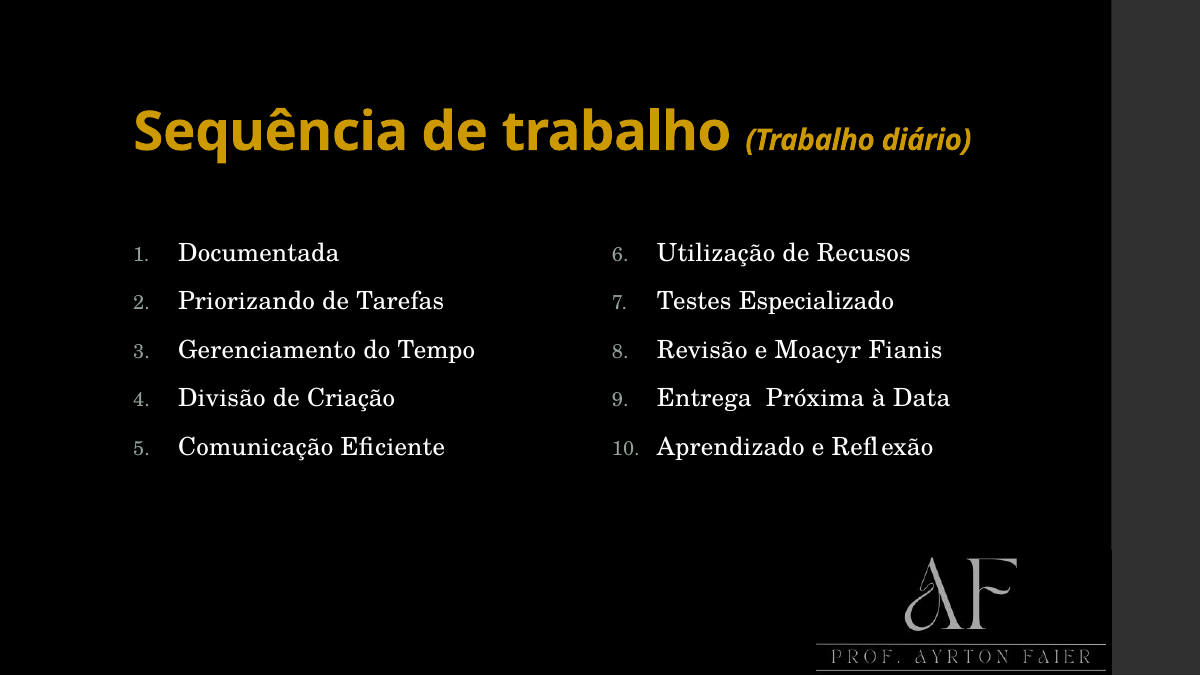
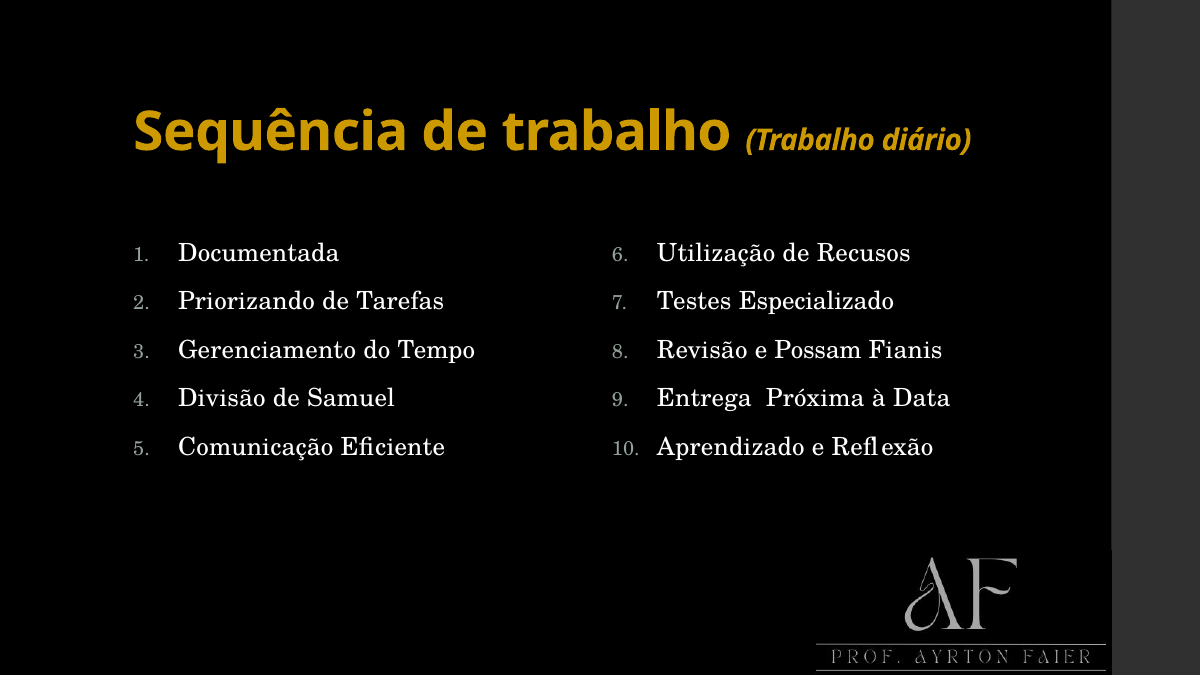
Moacyr: Moacyr -> Possam
Criação: Criação -> Samuel
